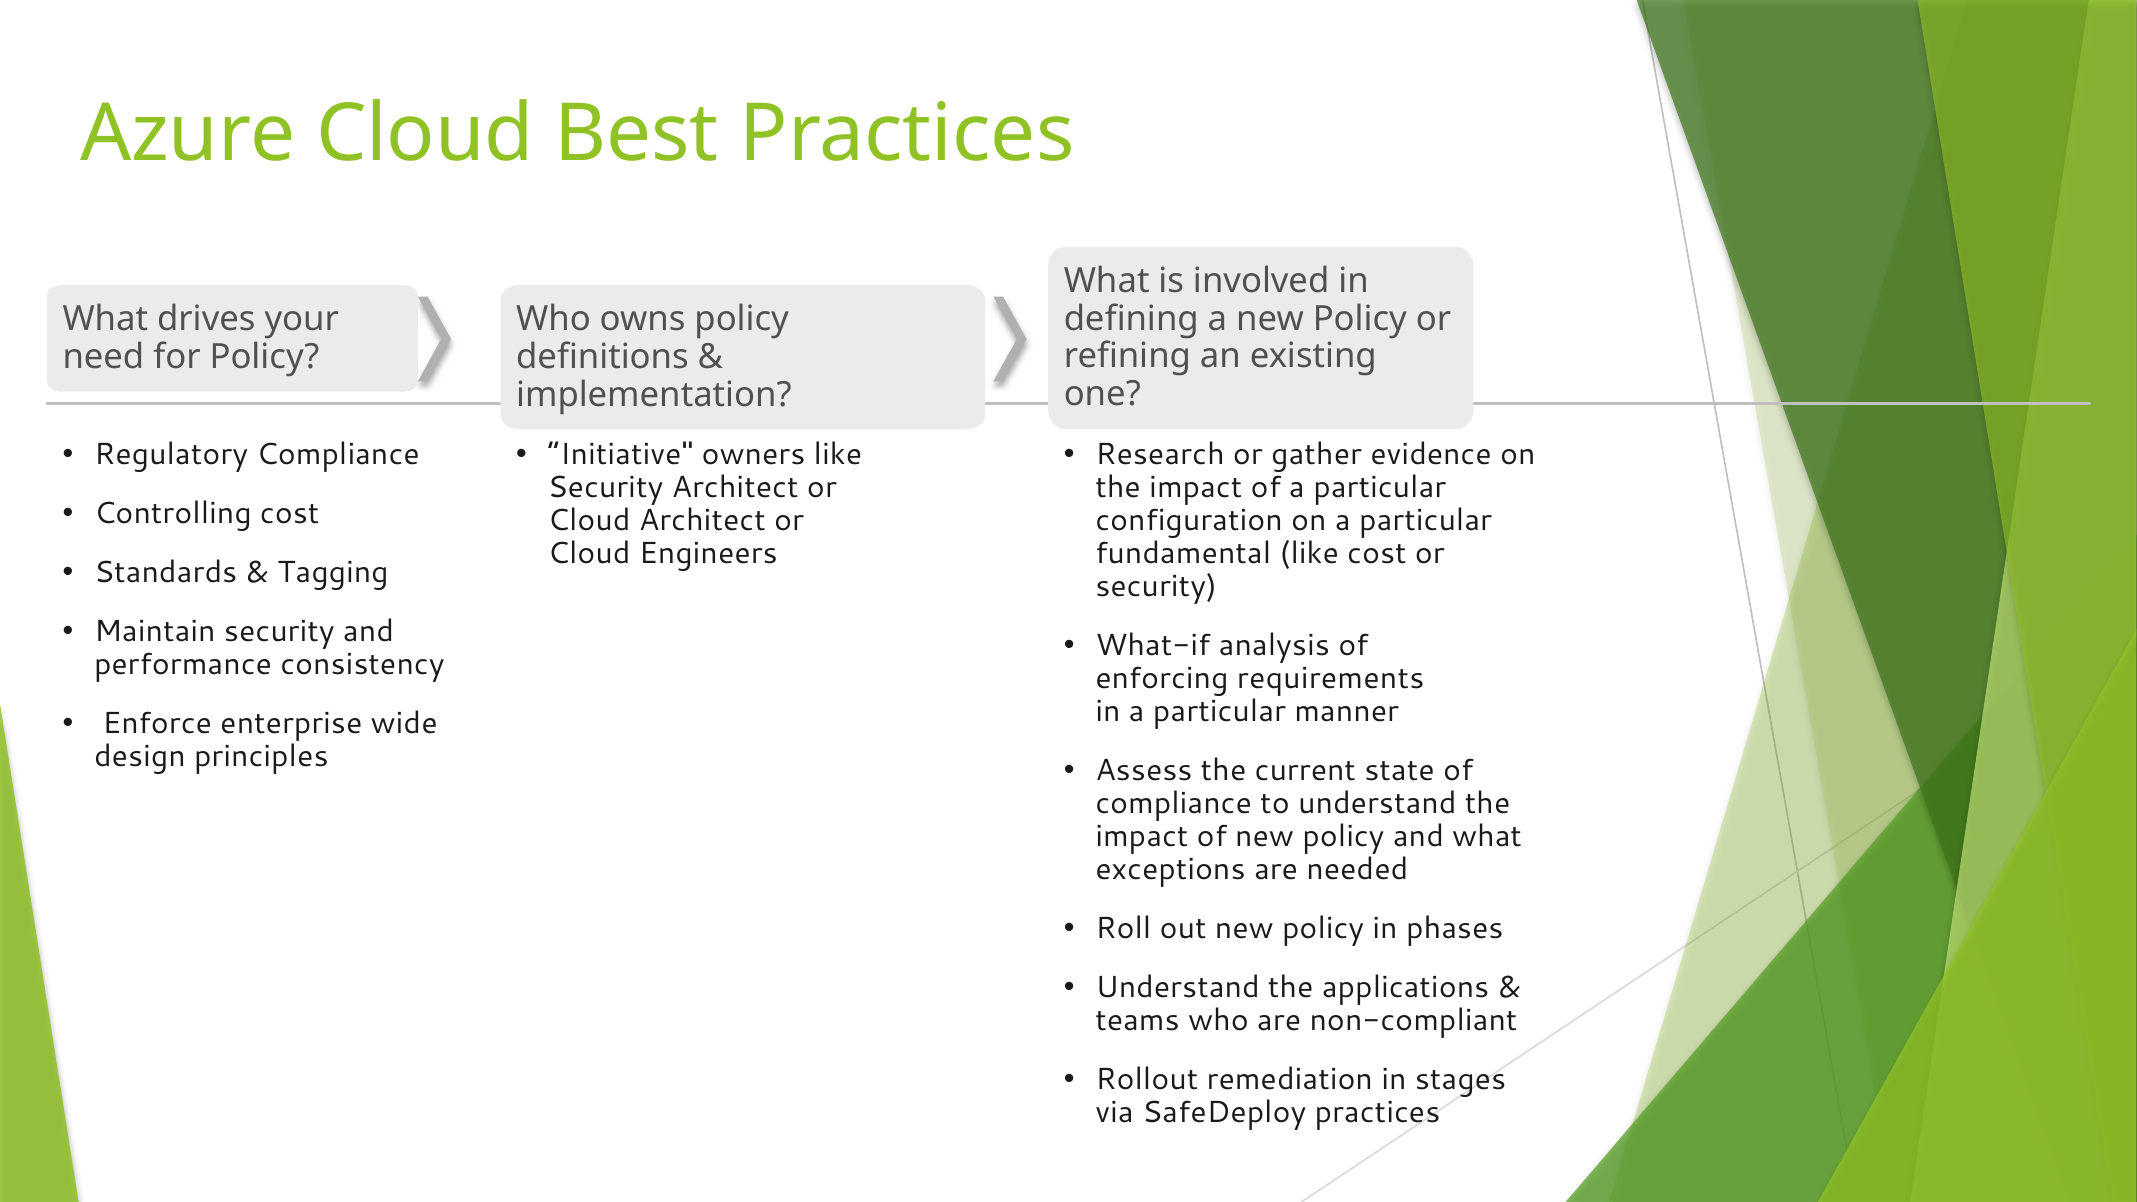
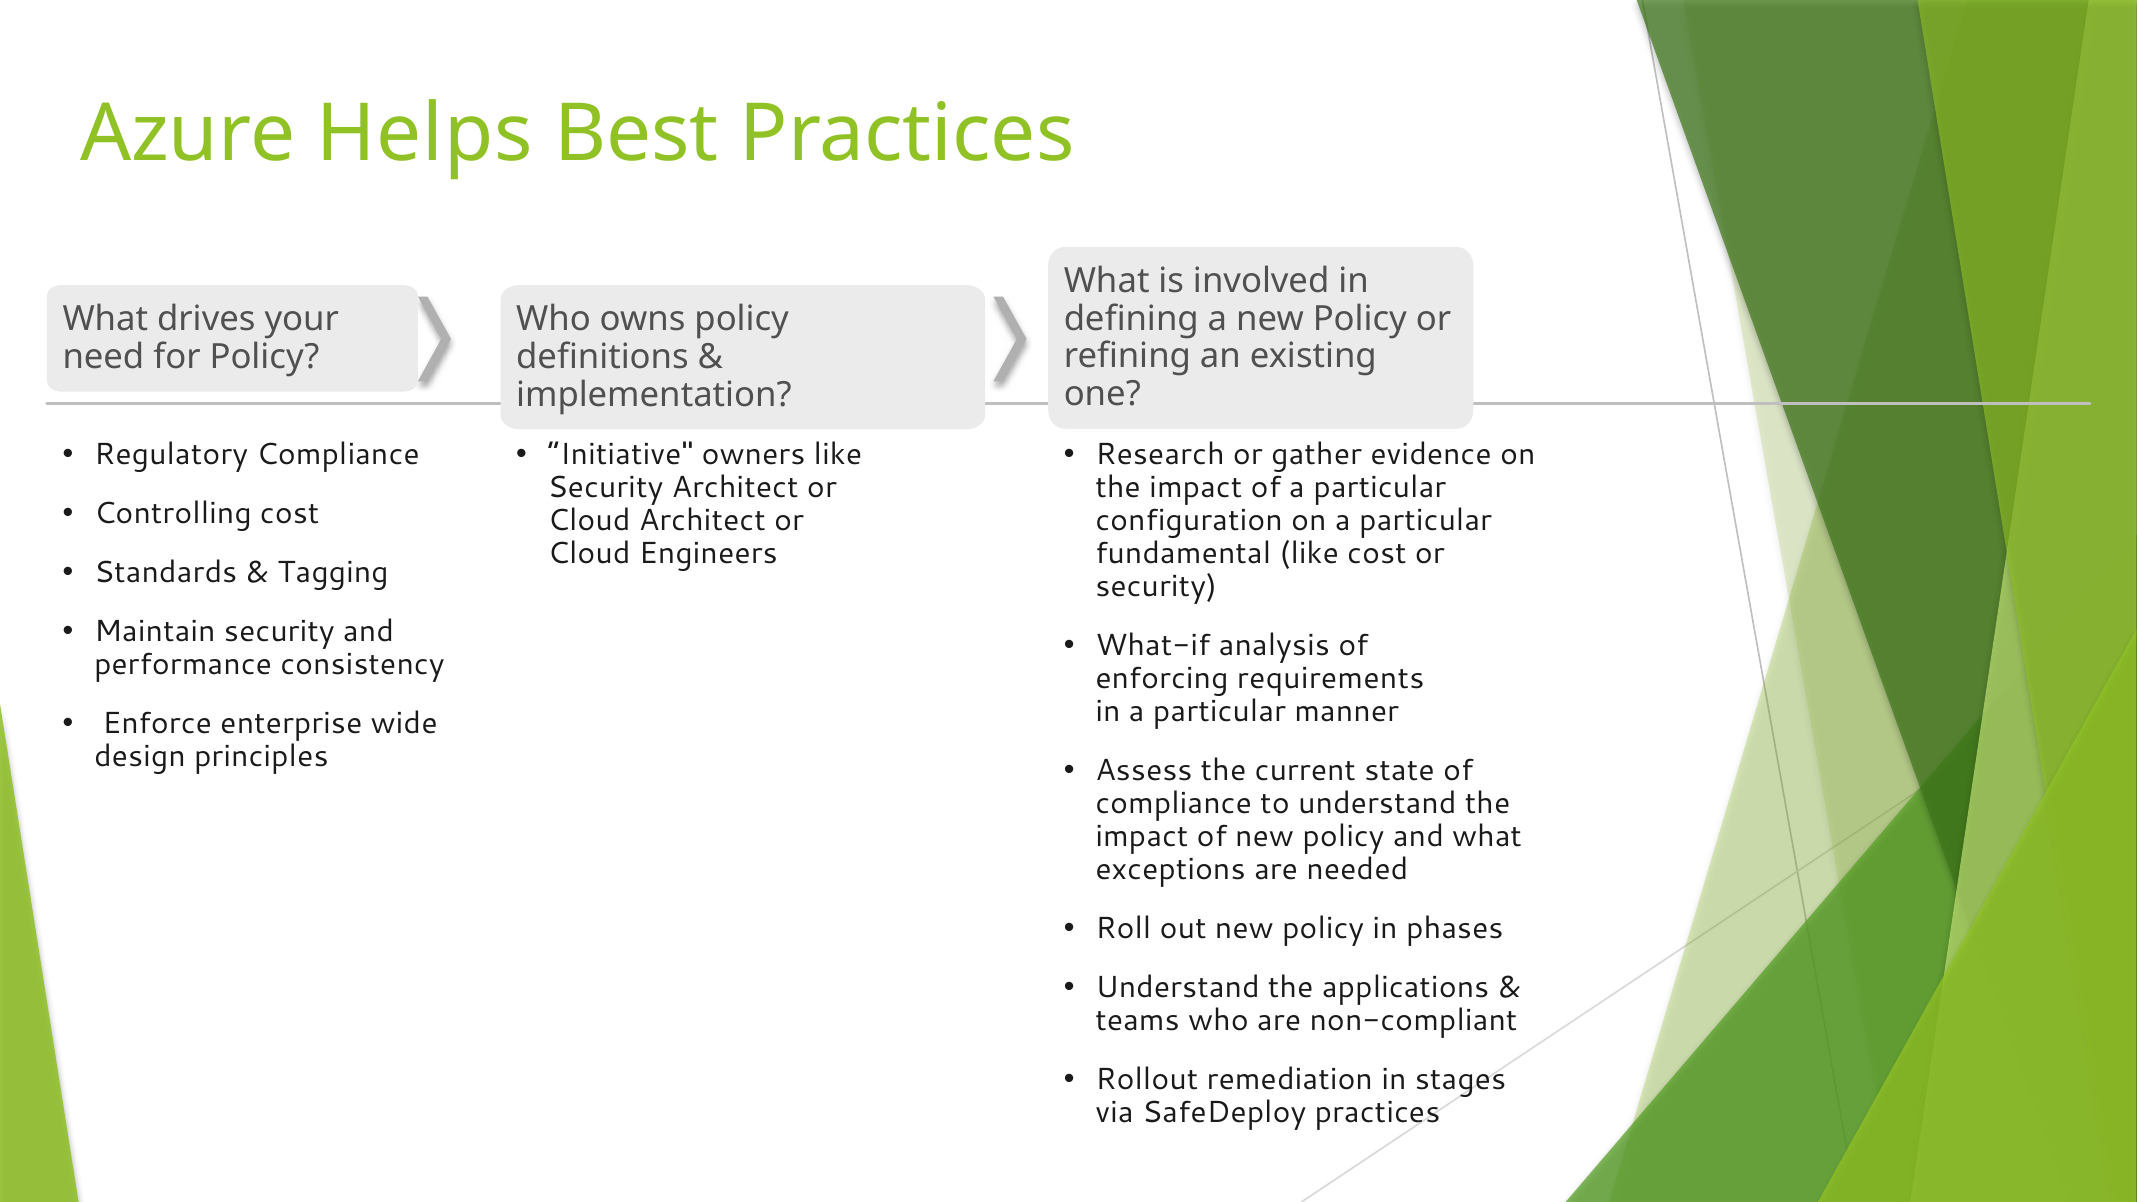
Azure Cloud: Cloud -> Helps
